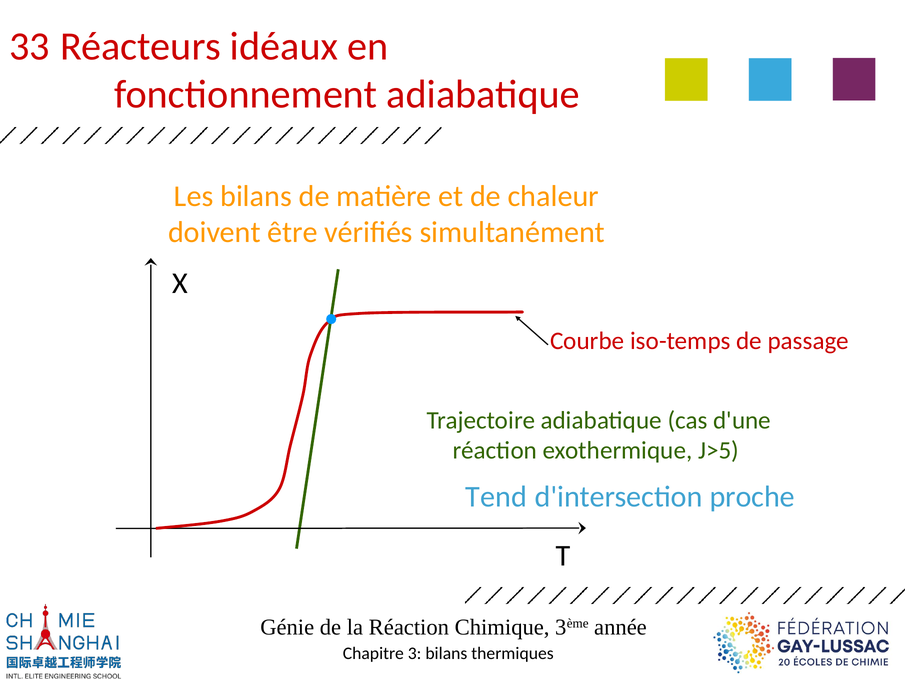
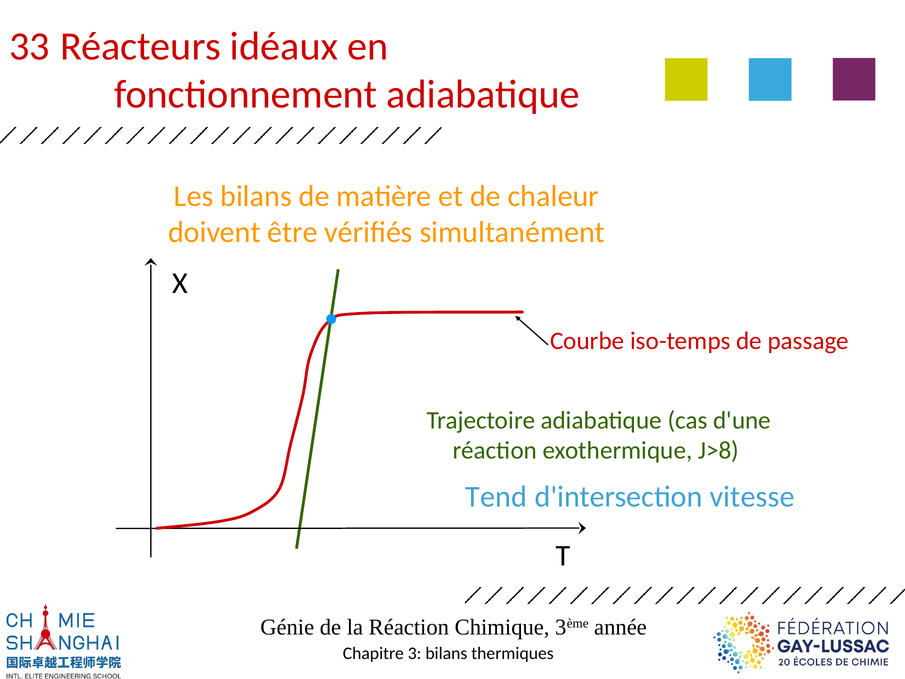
J>5: J>5 -> J>8
proche: proche -> vitesse
